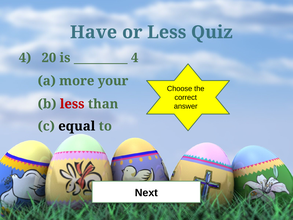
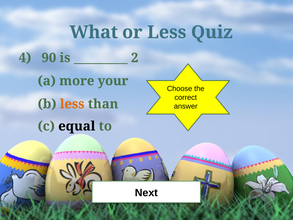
Have: Have -> What
20: 20 -> 90
4 at (135, 58): 4 -> 2
less at (72, 104) colour: red -> orange
